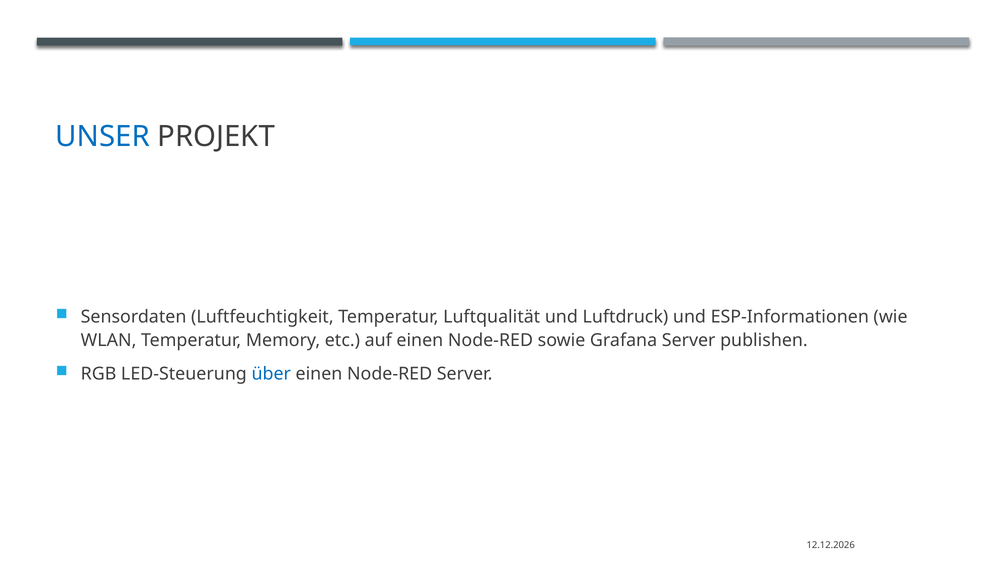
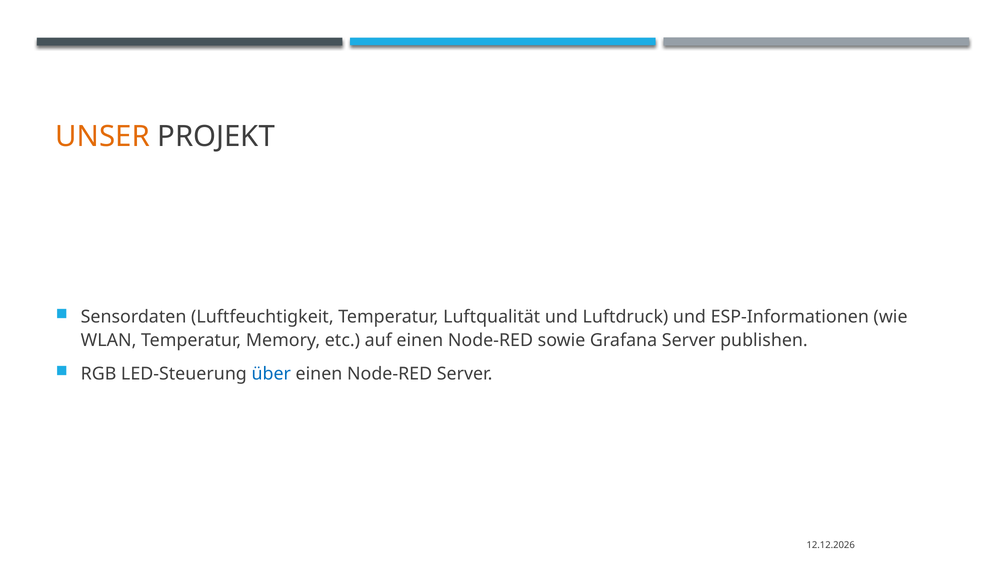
UNSER colour: blue -> orange
